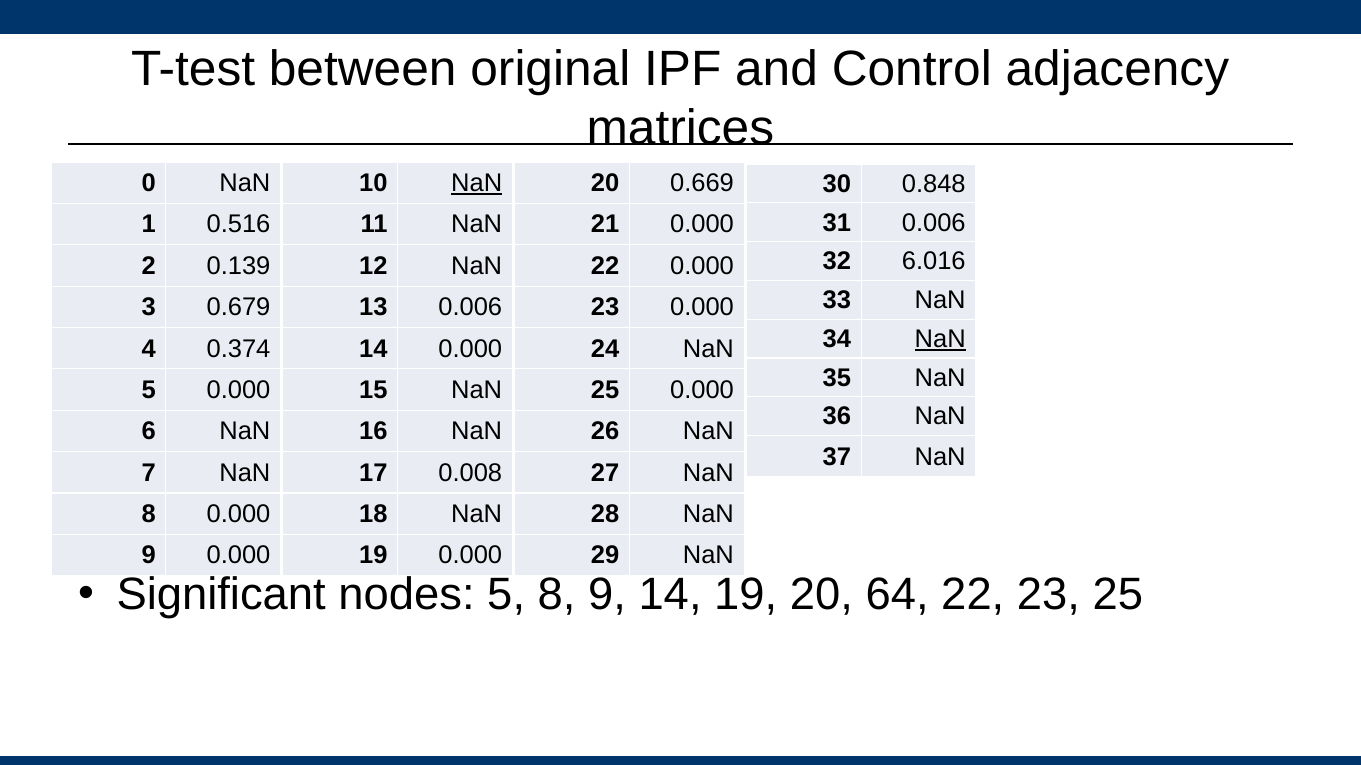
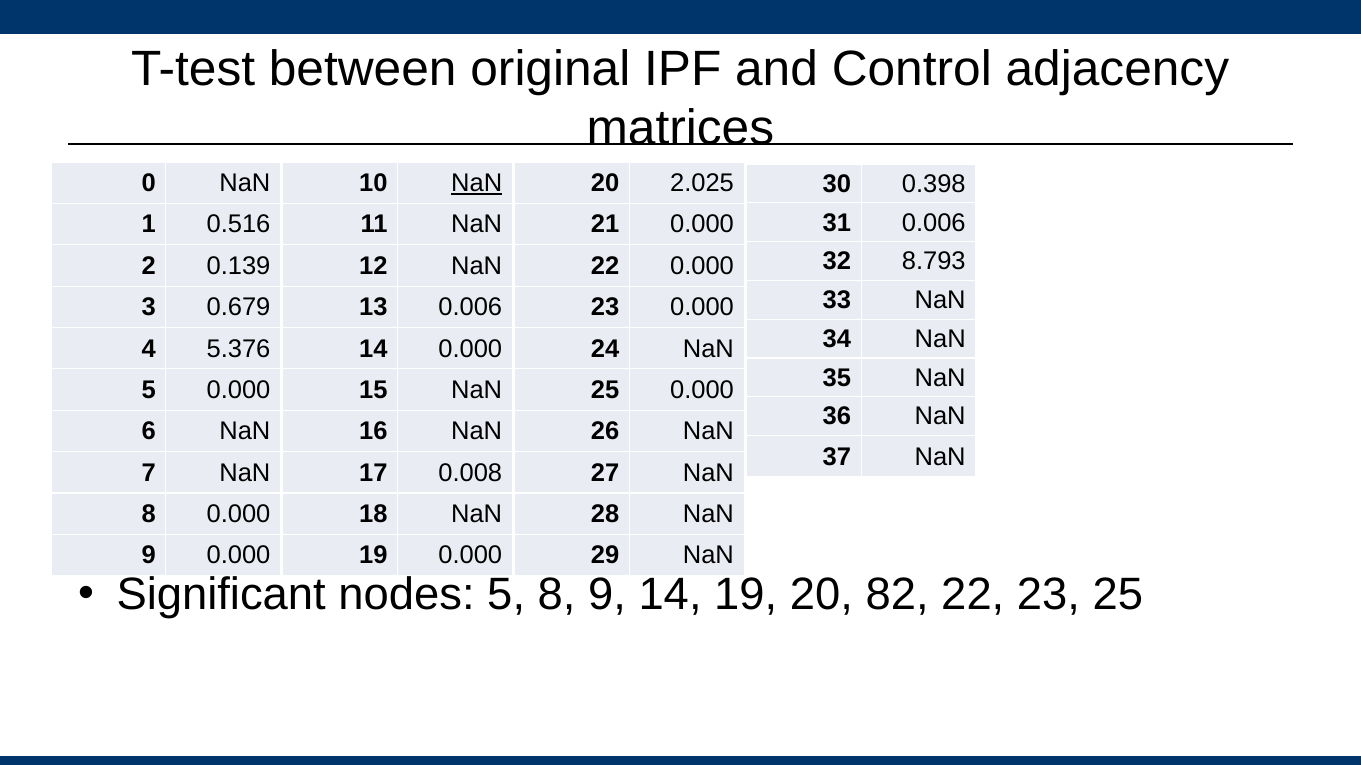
0.669: 0.669 -> 2.025
0.848: 0.848 -> 0.398
6.016: 6.016 -> 8.793
NaN at (940, 339) underline: present -> none
0.374: 0.374 -> 5.376
64: 64 -> 82
